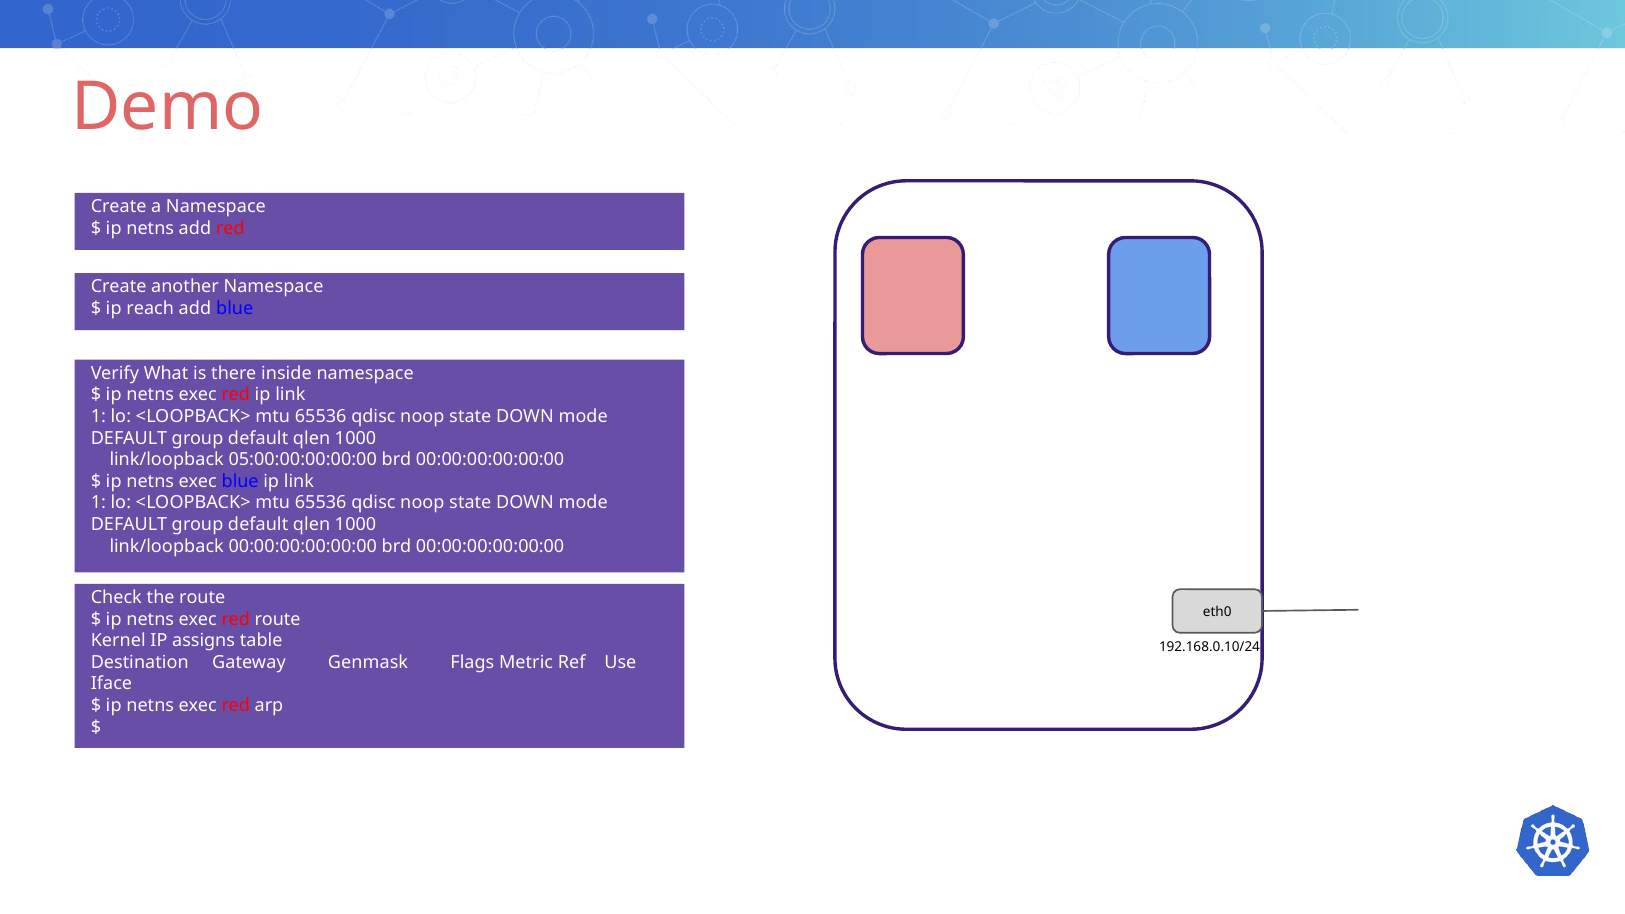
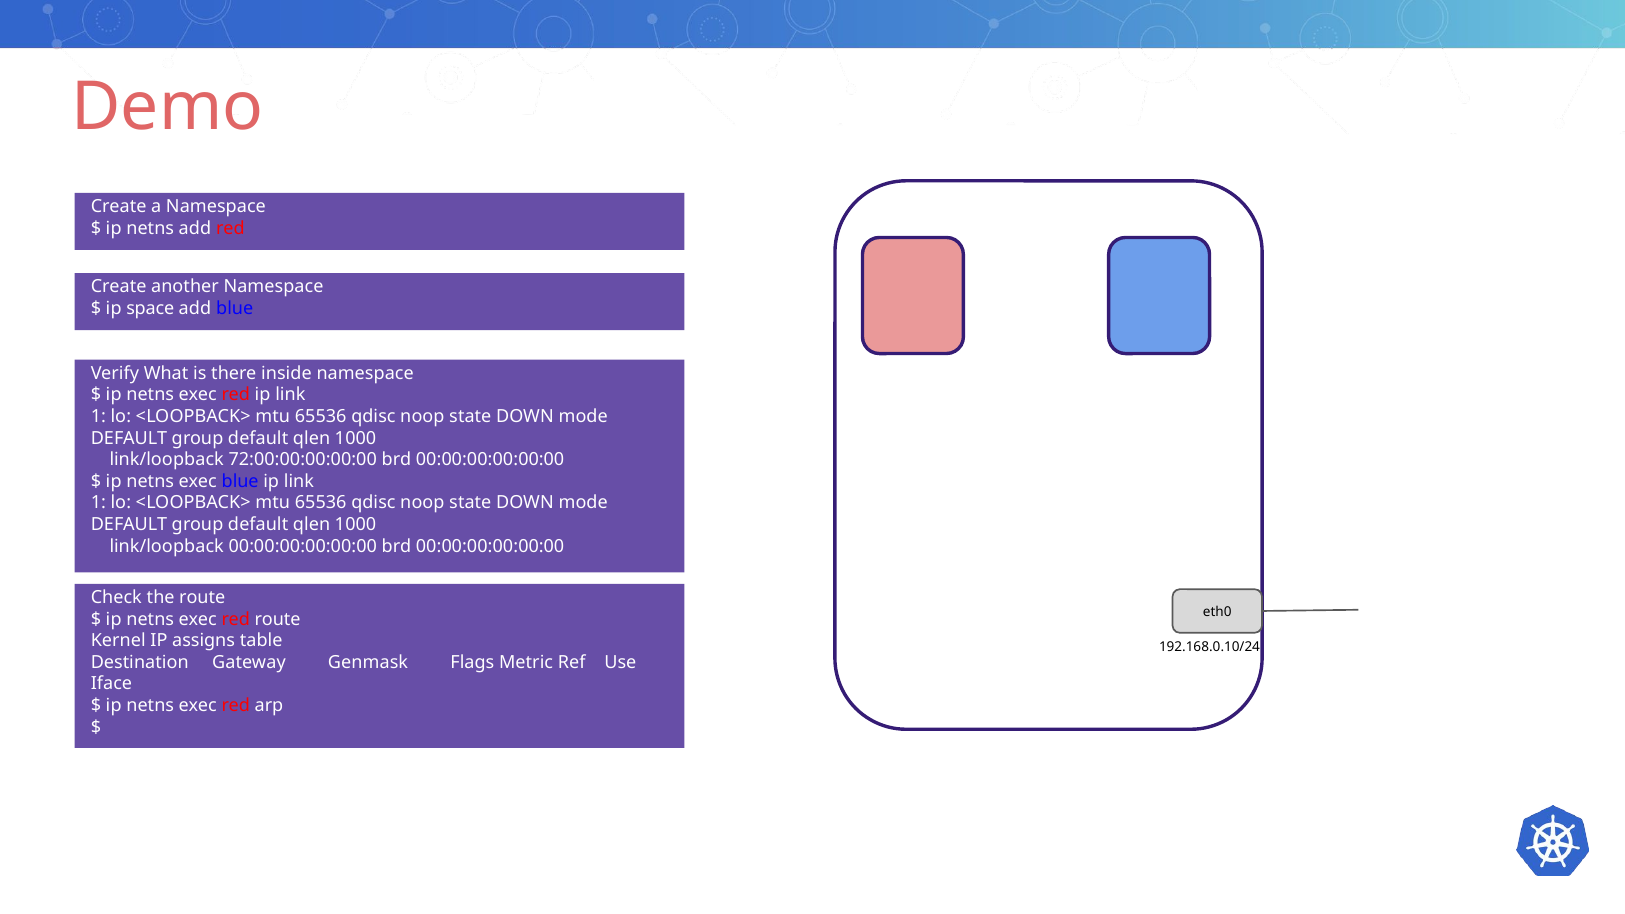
reach: reach -> space
05:00:00:00:00:00: 05:00:00:00:00:00 -> 72:00:00:00:00:00
